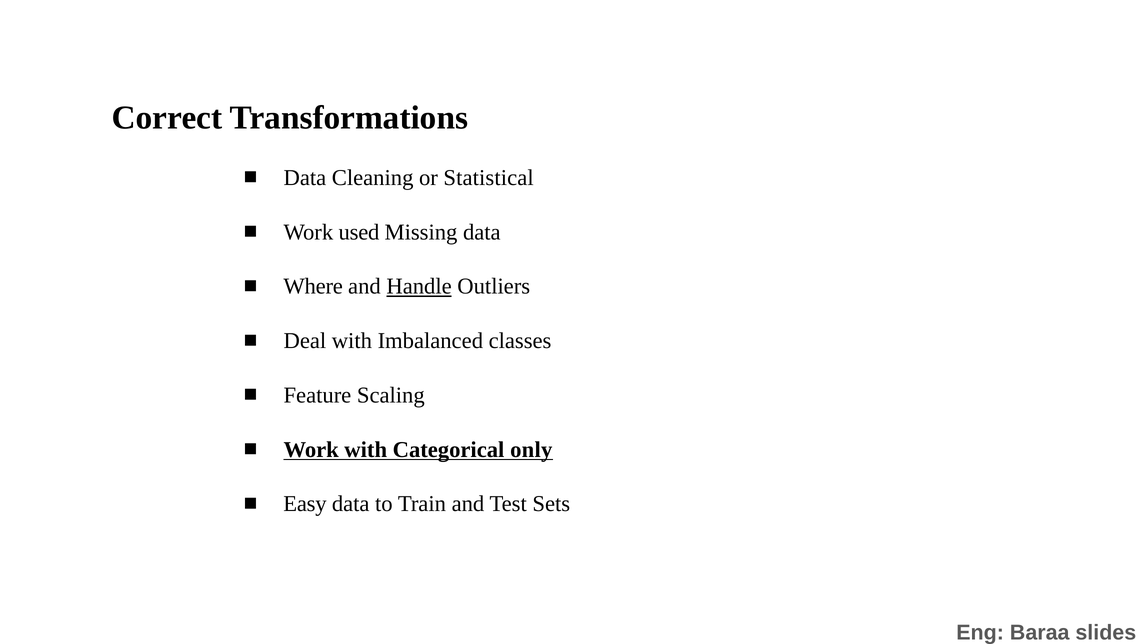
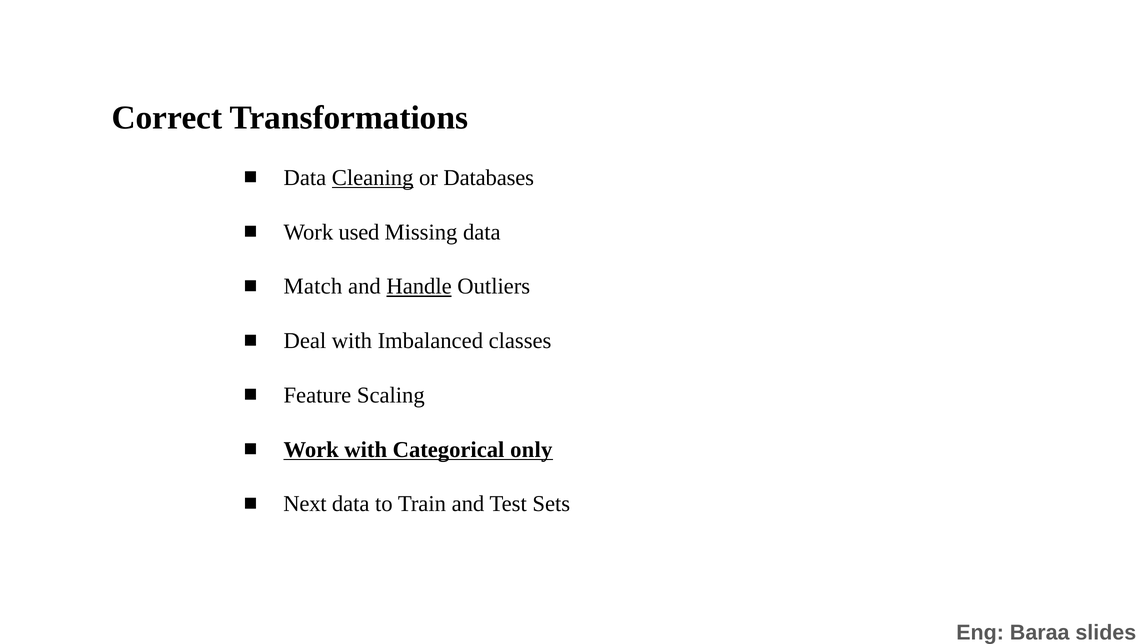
Cleaning underline: none -> present
Statistical: Statistical -> Databases
Where: Where -> Match
Easy: Easy -> Next
